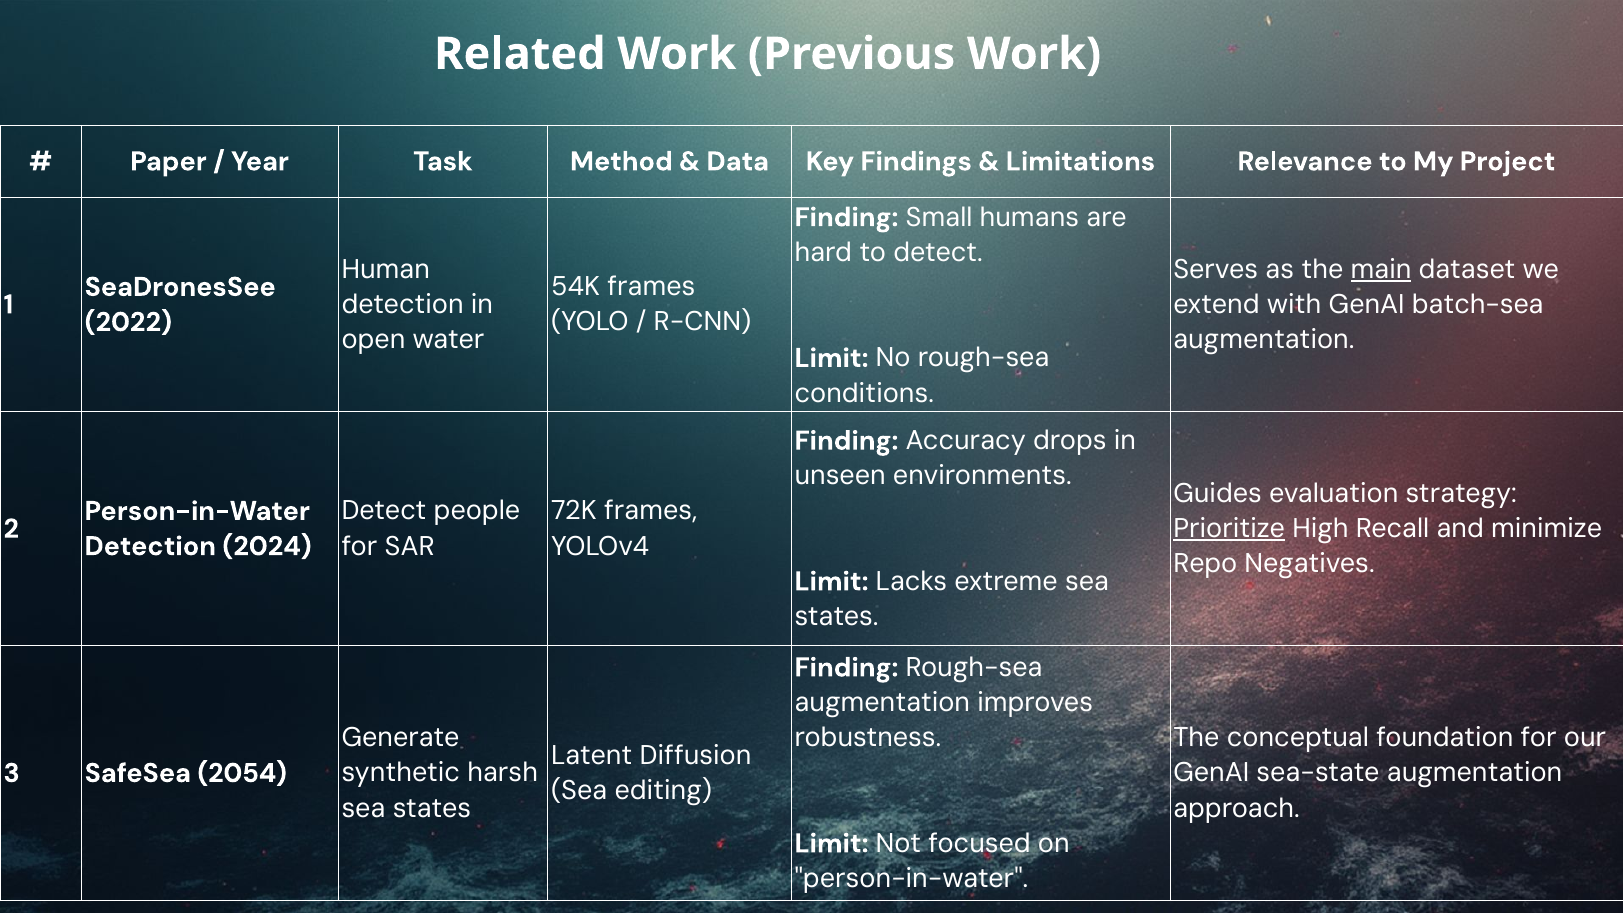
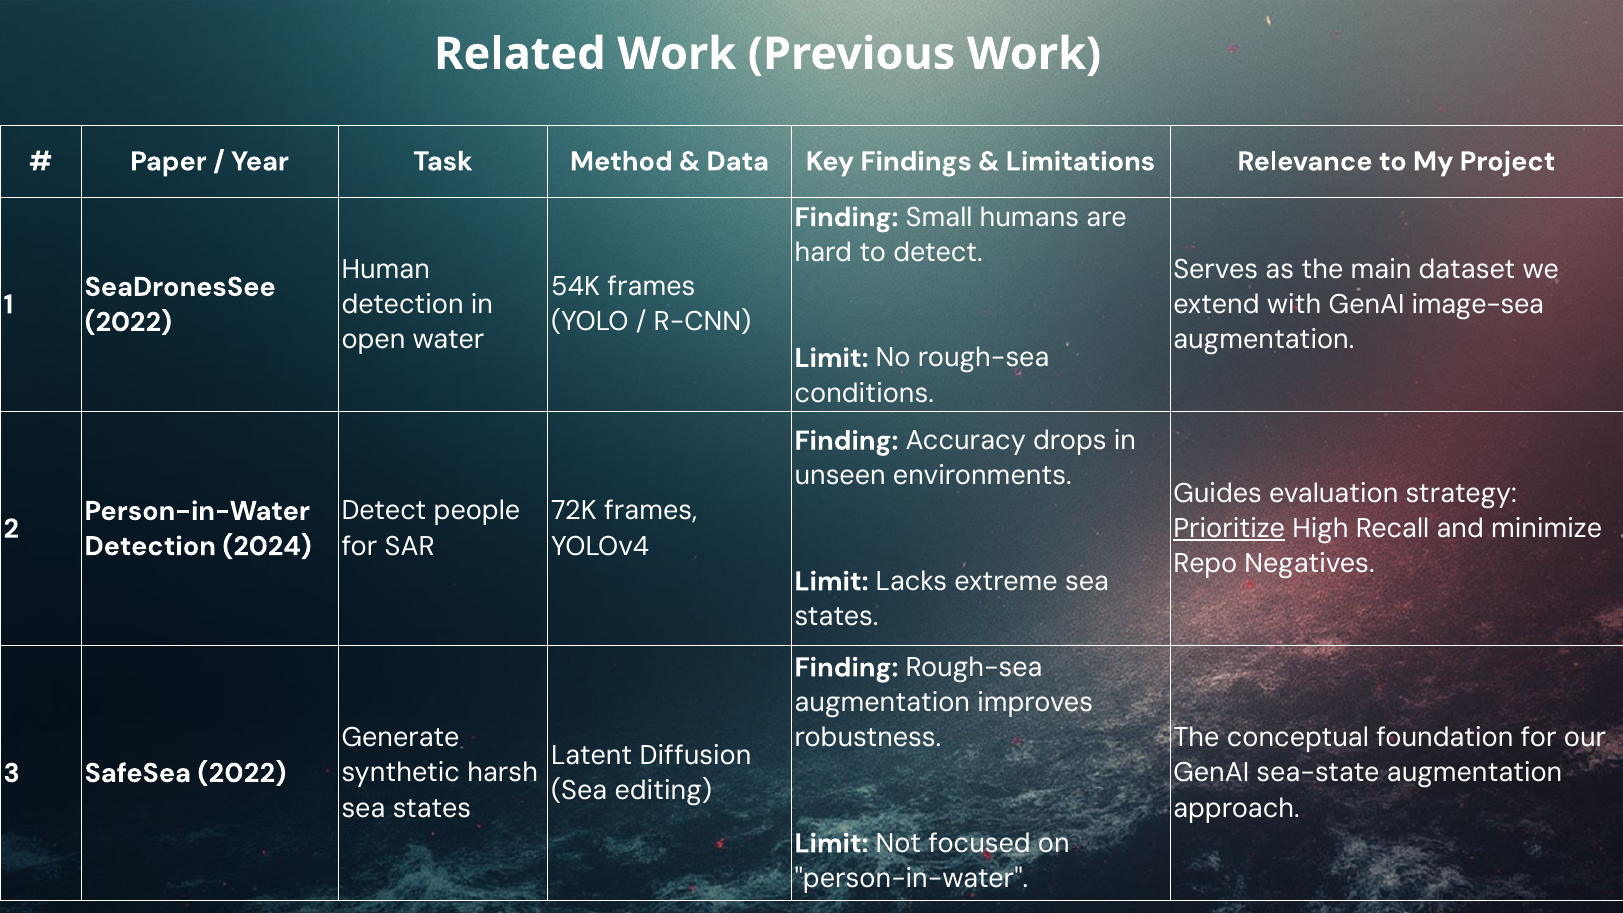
main underline: present -> none
batch-sea: batch-sea -> image-sea
SafeSea 2054: 2054 -> 2022
